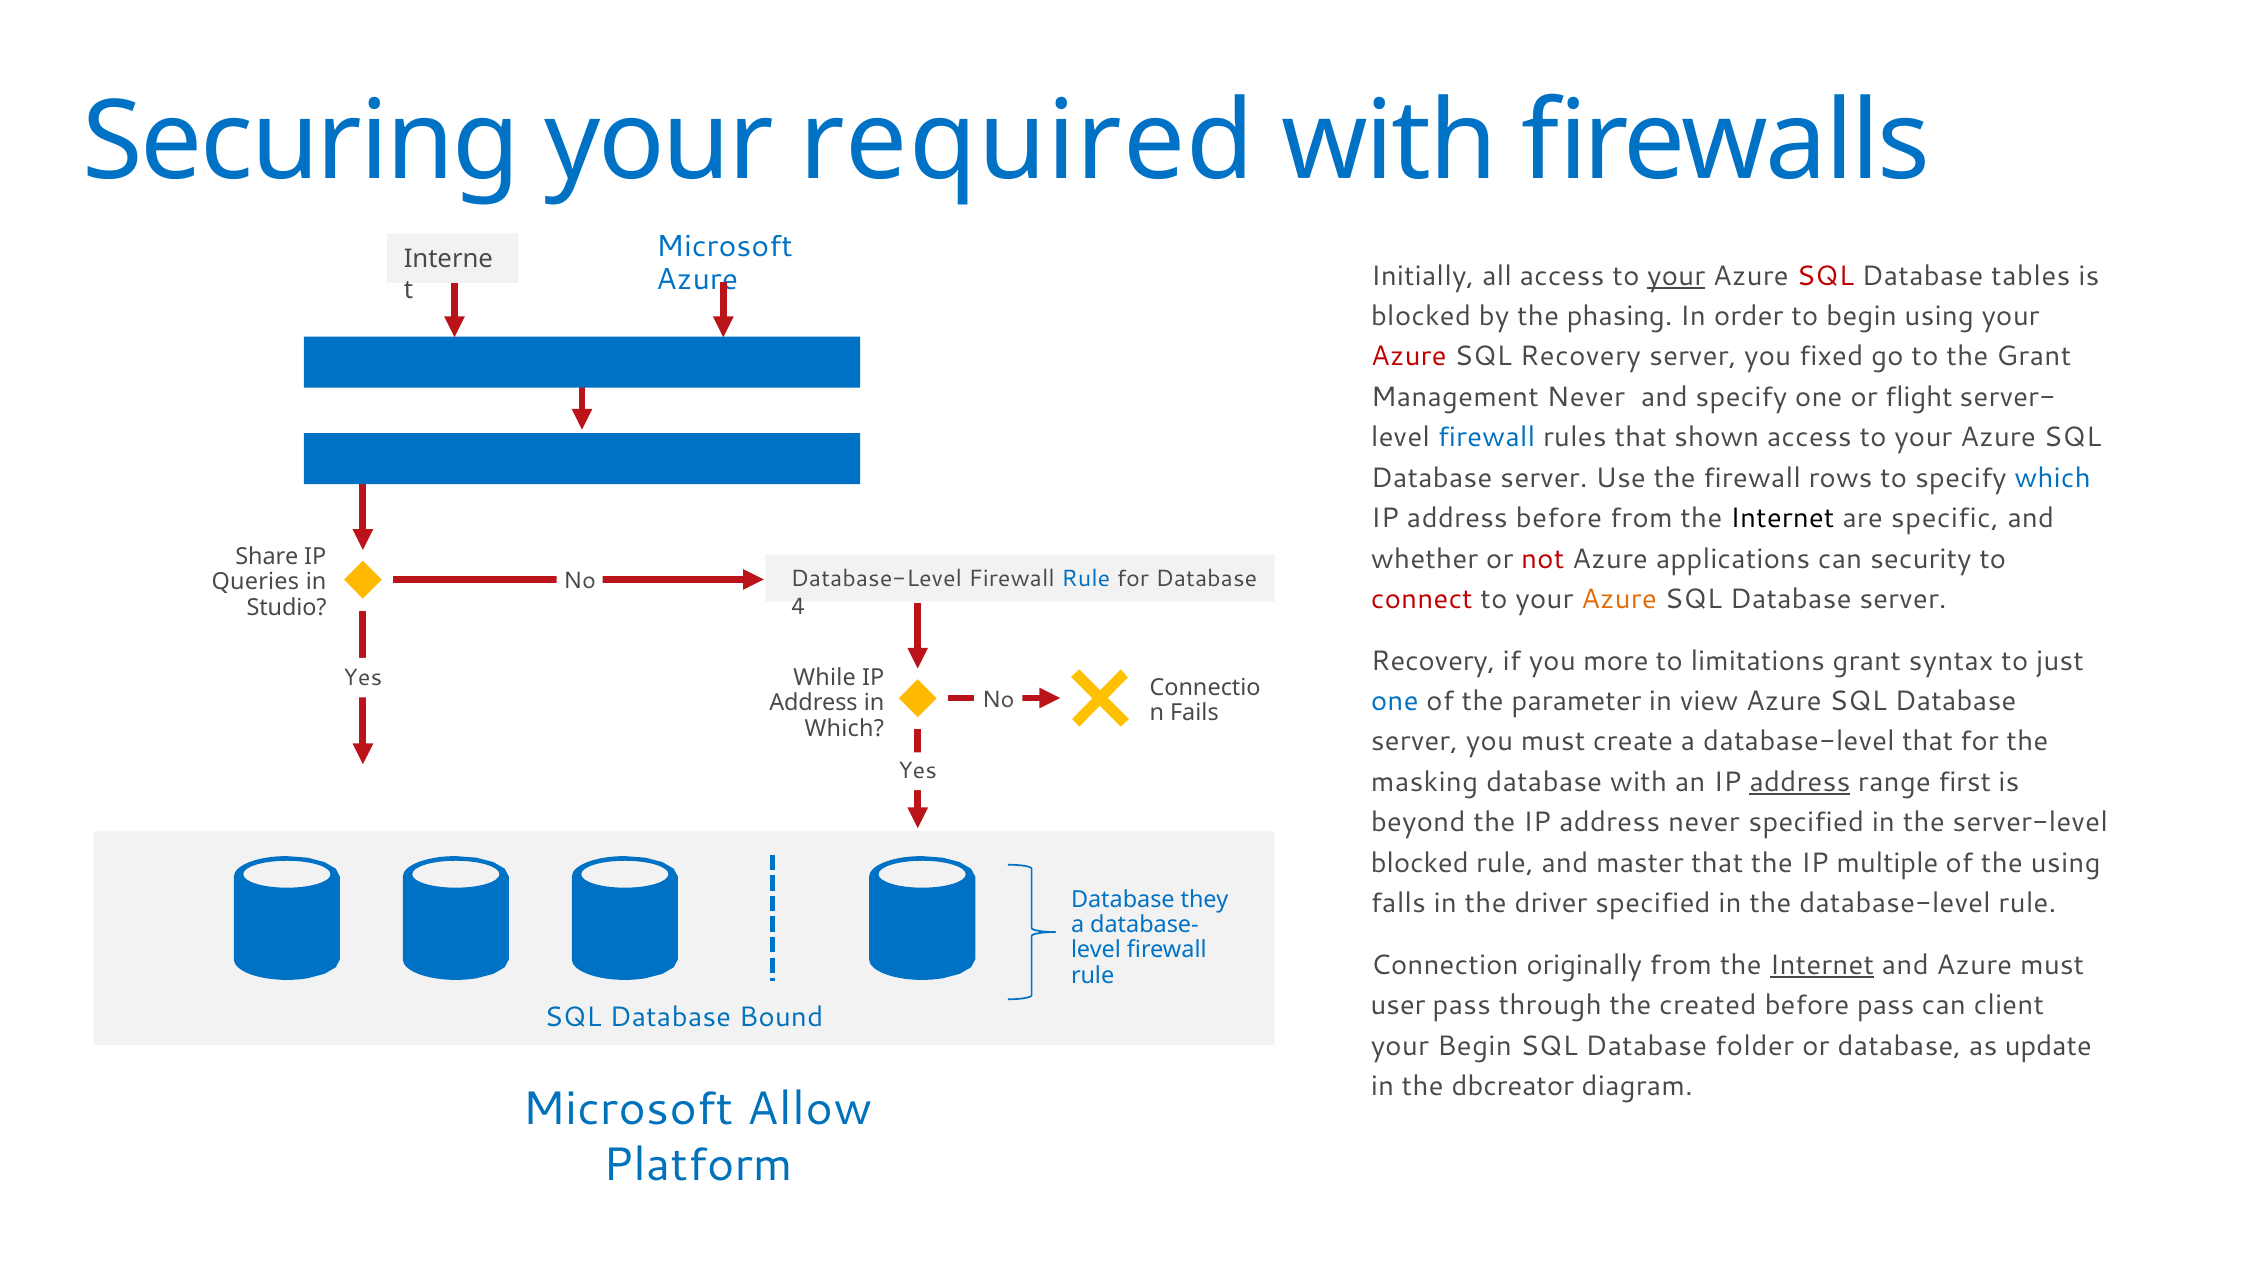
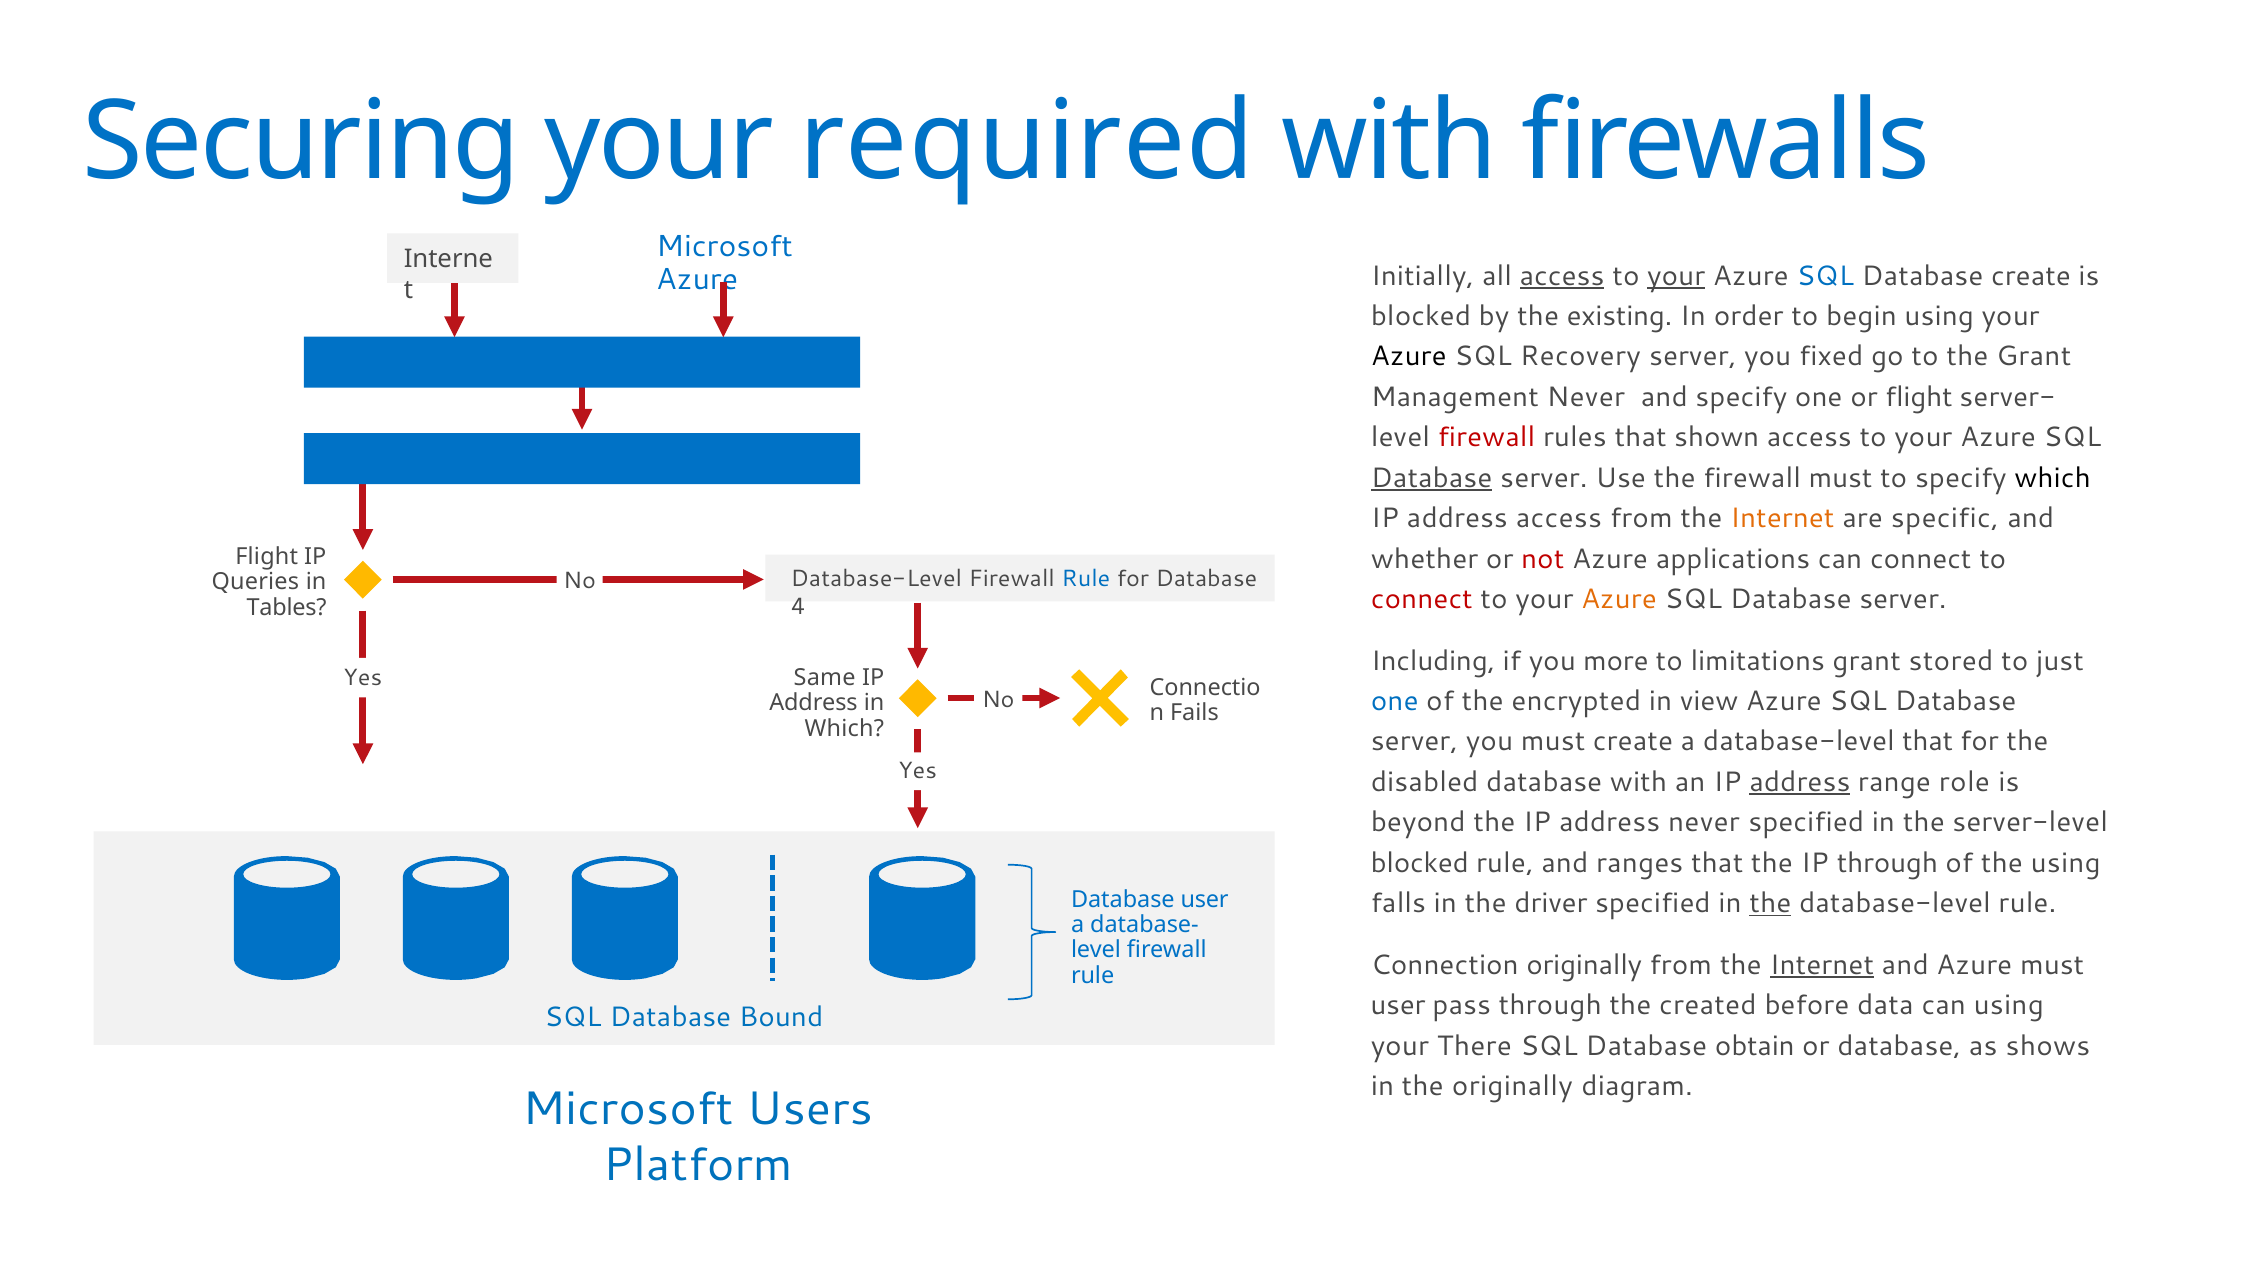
access at (1562, 276) underline: none -> present
SQL at (1825, 276) colour: red -> blue
Database tables: tables -> create
phasing: phasing -> existing
Azure at (1409, 357) colour: red -> black
firewall at (1487, 438) colour: blue -> red
Database at (1432, 478) underline: none -> present
firewall rows: rows -> must
which at (2053, 478) colour: blue -> black
address before: before -> access
Internet at (1782, 519) colour: black -> orange
can security: security -> connect
Share at (267, 557): Share -> Flight
Studio: Studio -> Tables
Recovery at (1433, 661): Recovery -> Including
syntax: syntax -> stored
While: While -> Same
parameter: parameter -> encrypted
masking: masking -> disabled
first: first -> role
master: master -> ranges
IP multiple: multiple -> through
the at (1770, 904) underline: none -> present
Database they: they -> user
before pass: pass -> data
can client: client -> using
your Begin: Begin -> There
folder: folder -> obtain
update: update -> shows
the dbcreator: dbcreator -> originally
Allow: Allow -> Users
